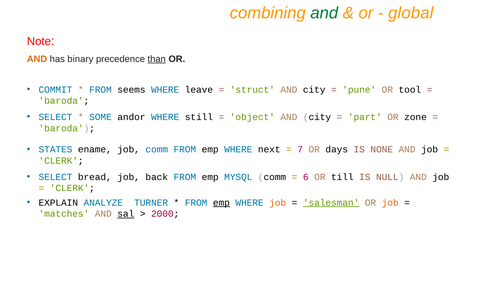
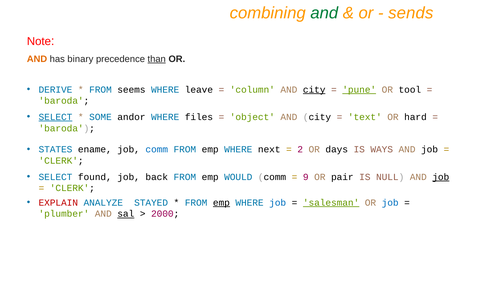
global: global -> sends
COMMIT: COMMIT -> DERIVE
struct: struct -> column
city at (314, 90) underline: none -> present
pune underline: none -> present
SELECT at (55, 117) underline: none -> present
still: still -> files
part: part -> text
zone: zone -> hard
7: 7 -> 2
NONE: NONE -> WAYS
bread: bread -> found
MYSQL: MYSQL -> WOULD
6: 6 -> 9
till: till -> pair
job at (441, 177) underline: none -> present
EXPLAIN colour: black -> red
TURNER: TURNER -> STAYED
job at (278, 203) colour: orange -> blue
job at (390, 203) colour: orange -> blue
matches: matches -> plumber
